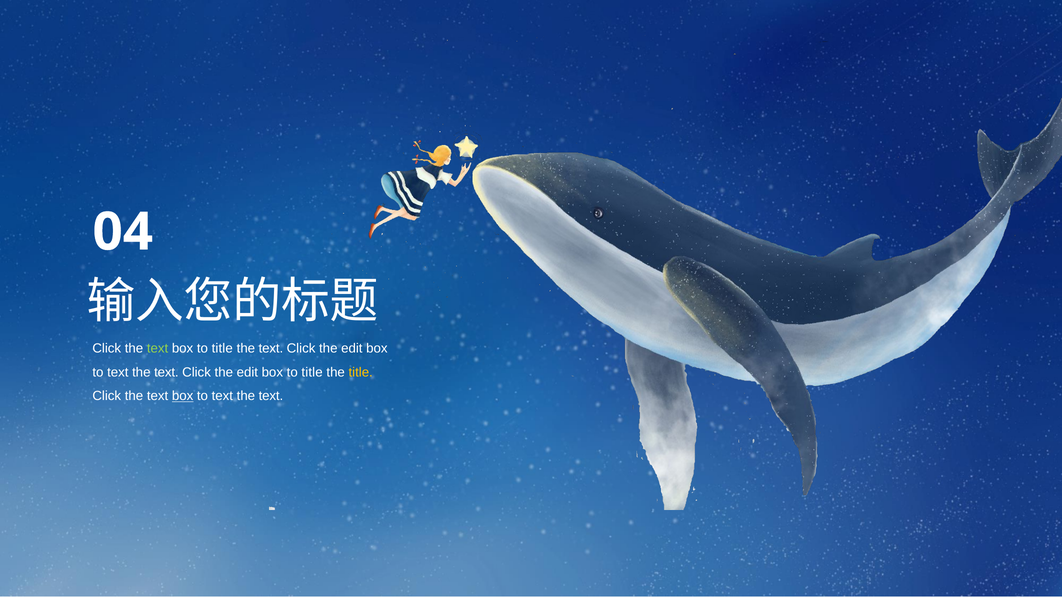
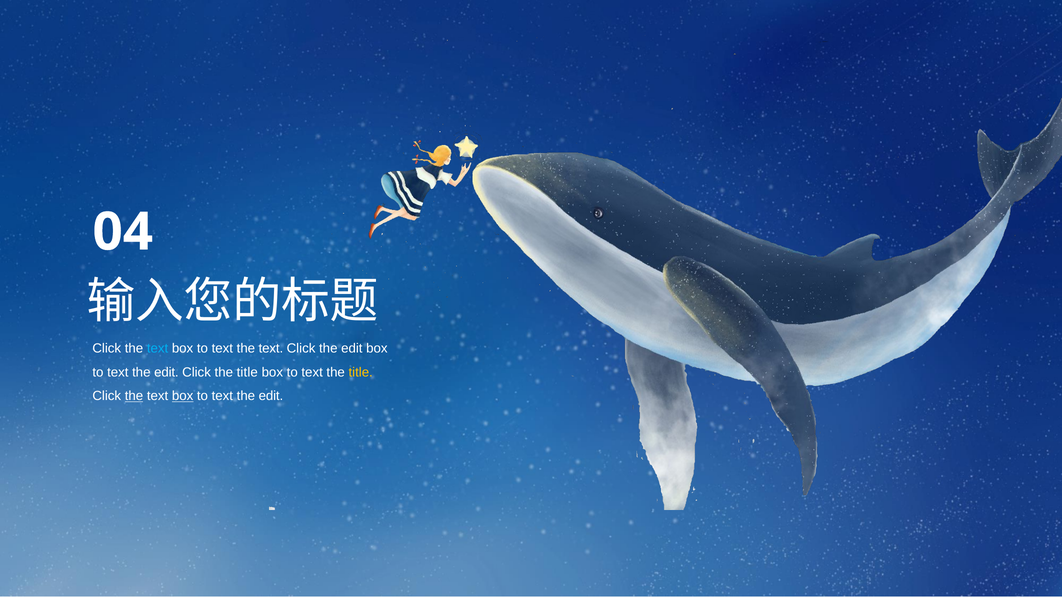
text at (158, 348) colour: light green -> light blue
title at (222, 348): title -> text
text at (166, 372): text -> edit
edit at (247, 372): edit -> title
title at (312, 372): title -> text
the at (134, 396) underline: none -> present
text at (271, 396): text -> edit
